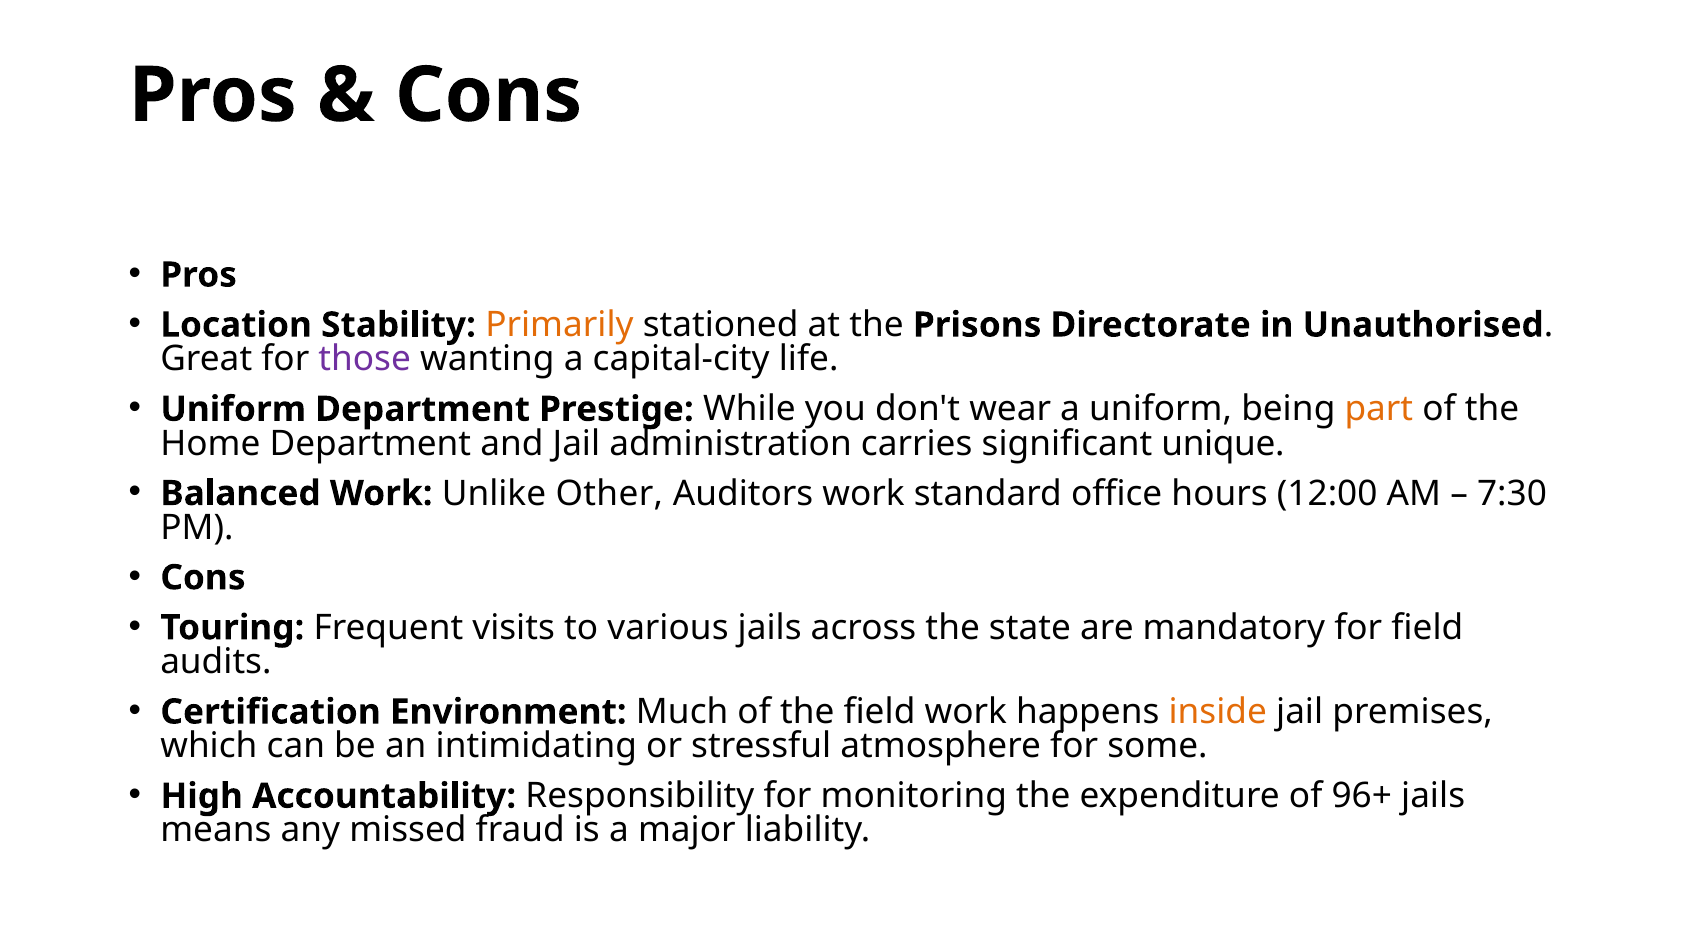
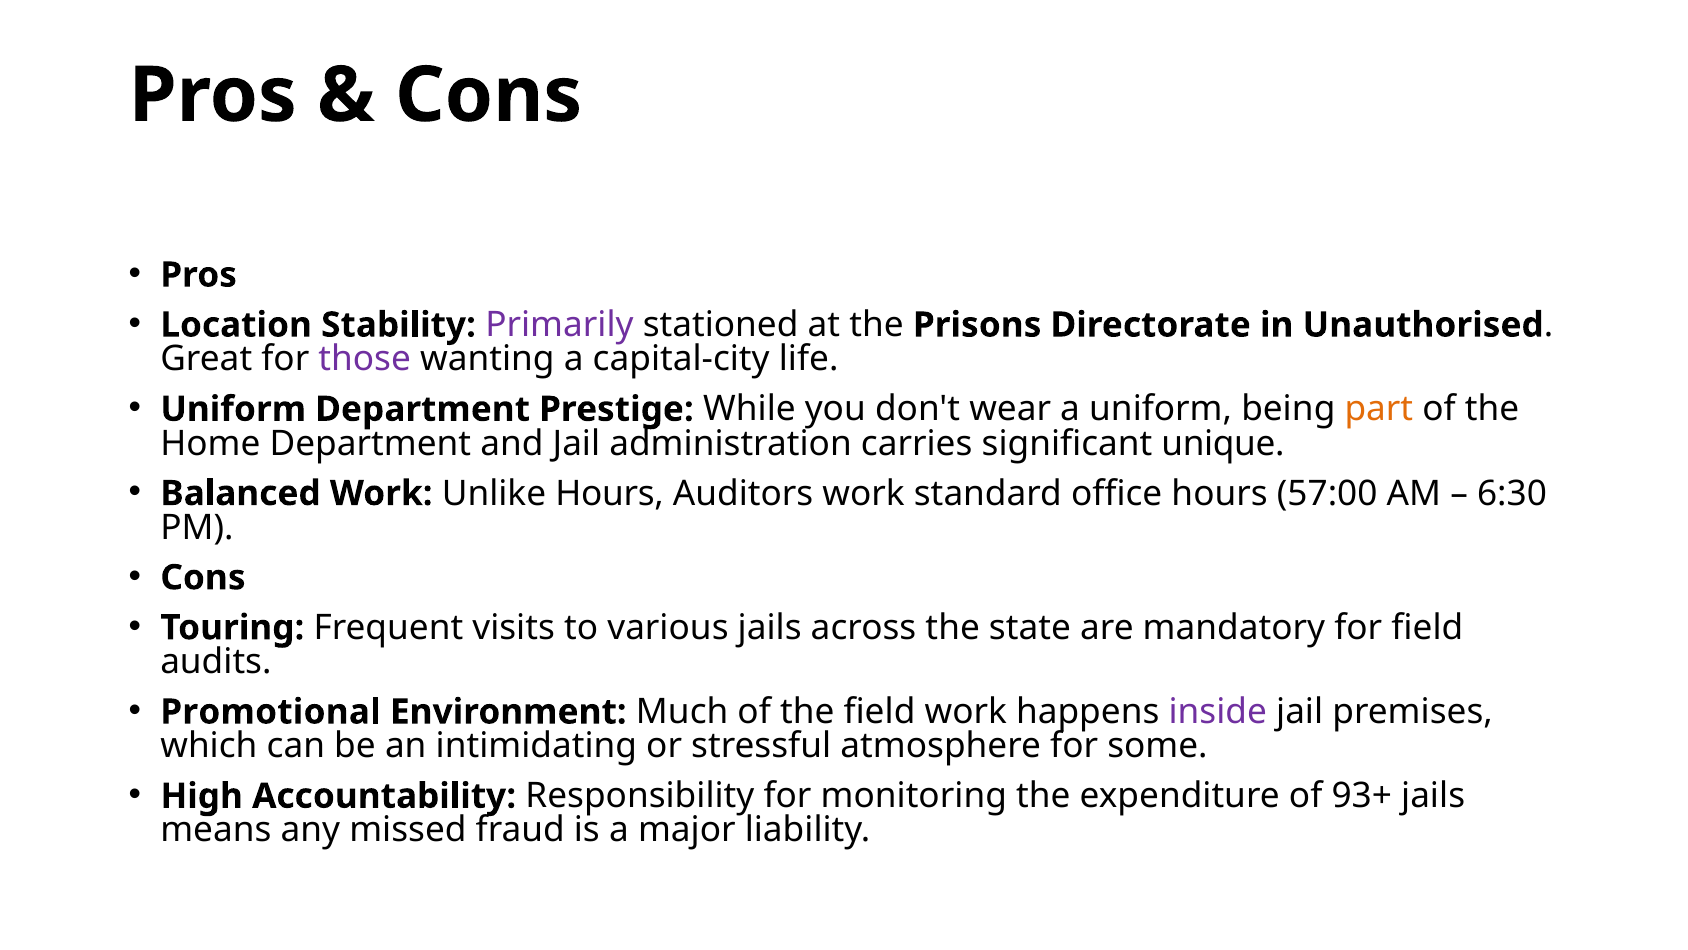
Primarily colour: orange -> purple
Unlike Other: Other -> Hours
12:00: 12:00 -> 57:00
7:30: 7:30 -> 6:30
Certification: Certification -> Promotional
inside colour: orange -> purple
96+: 96+ -> 93+
